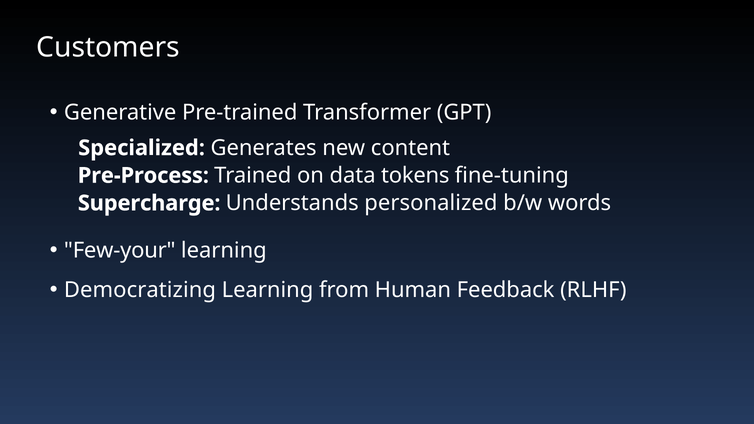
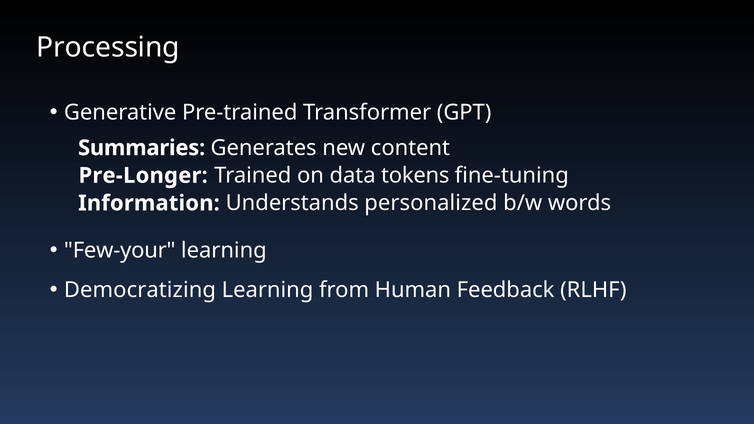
Customers: Customers -> Processing
Specialized: Specialized -> Summaries
Pre-Process: Pre-Process -> Pre-Longer
Supercharge: Supercharge -> Information
